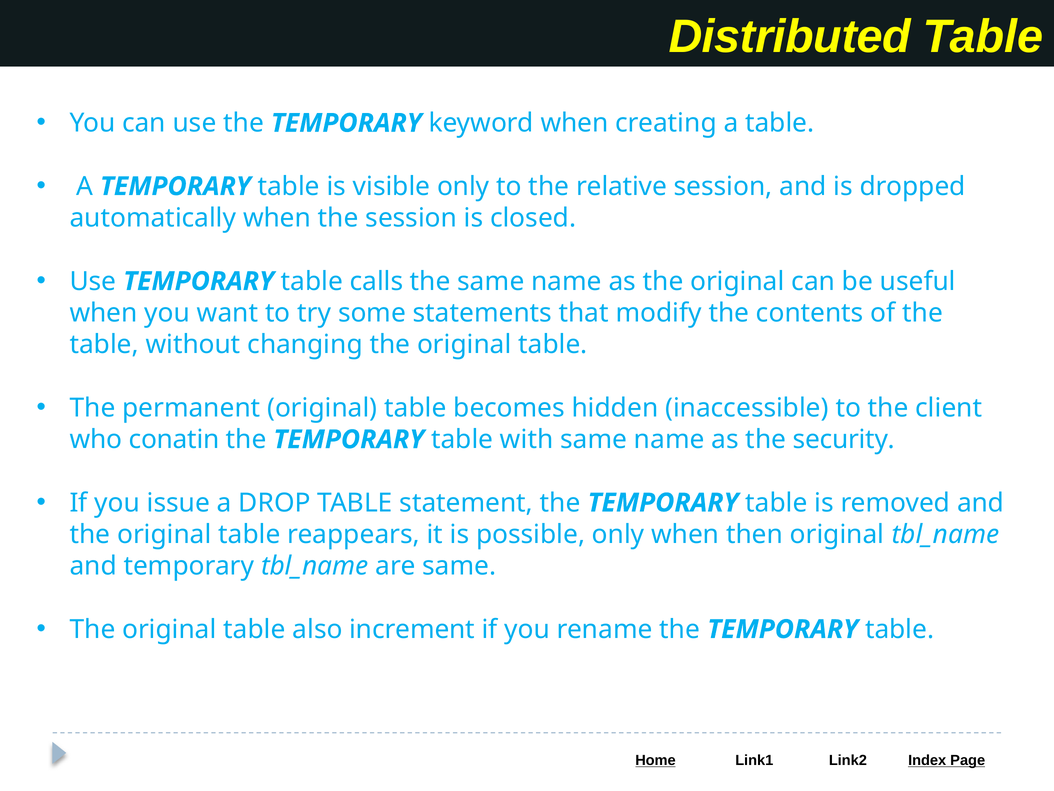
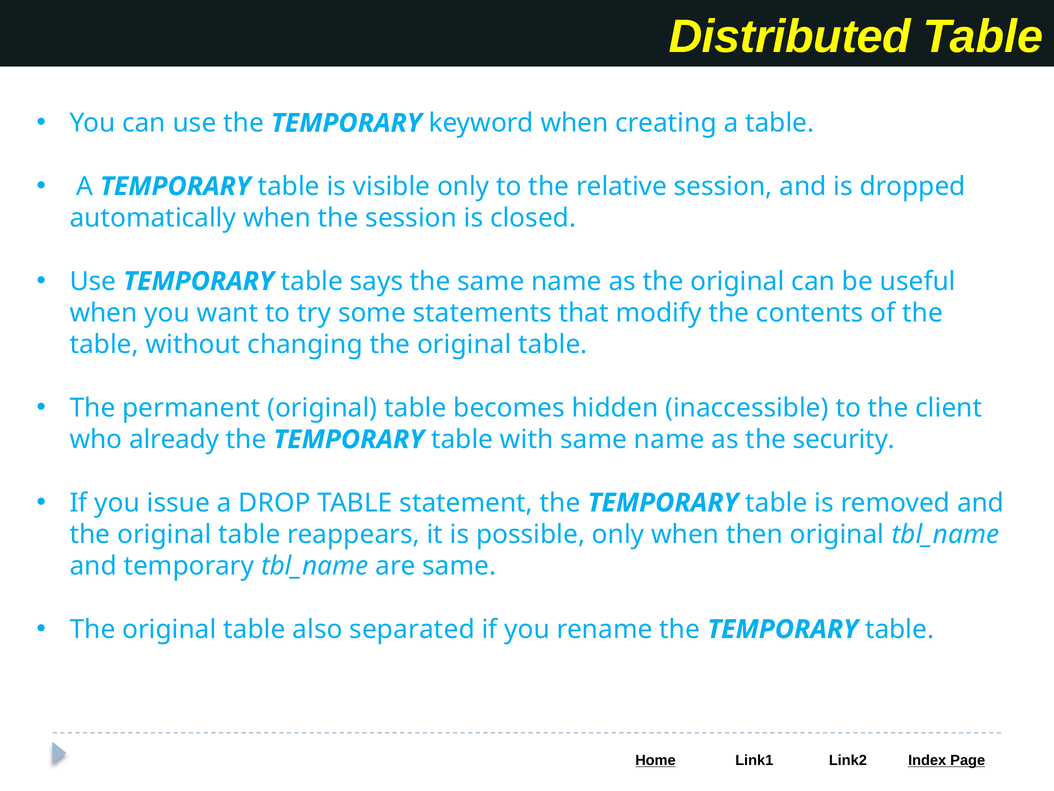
calls: calls -> says
conatin: conatin -> already
increment: increment -> separated
